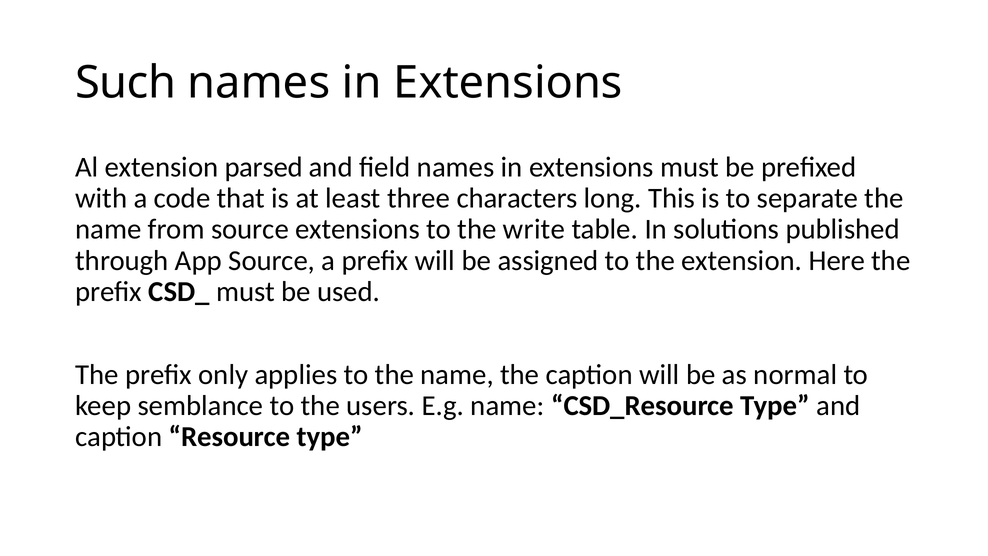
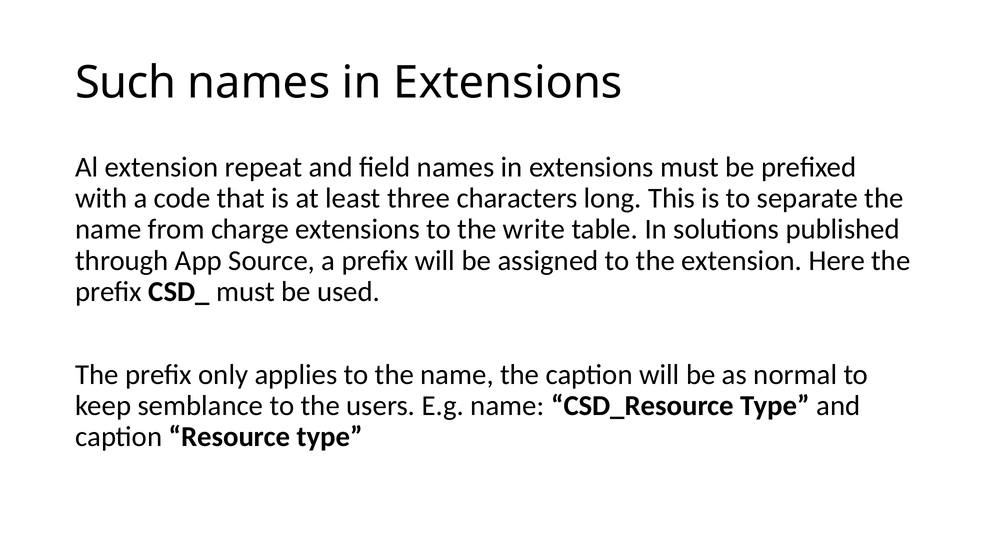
parsed: parsed -> repeat
from source: source -> charge
